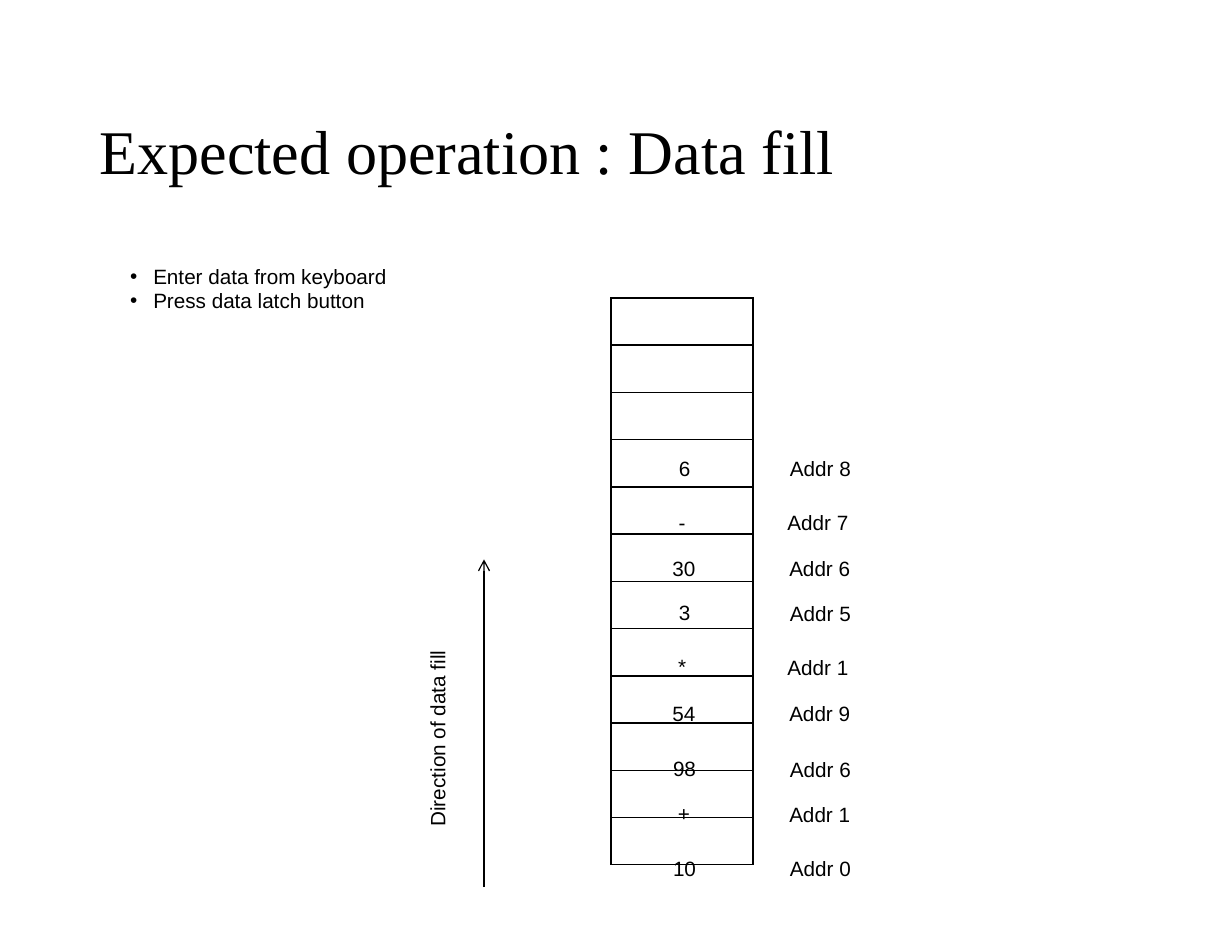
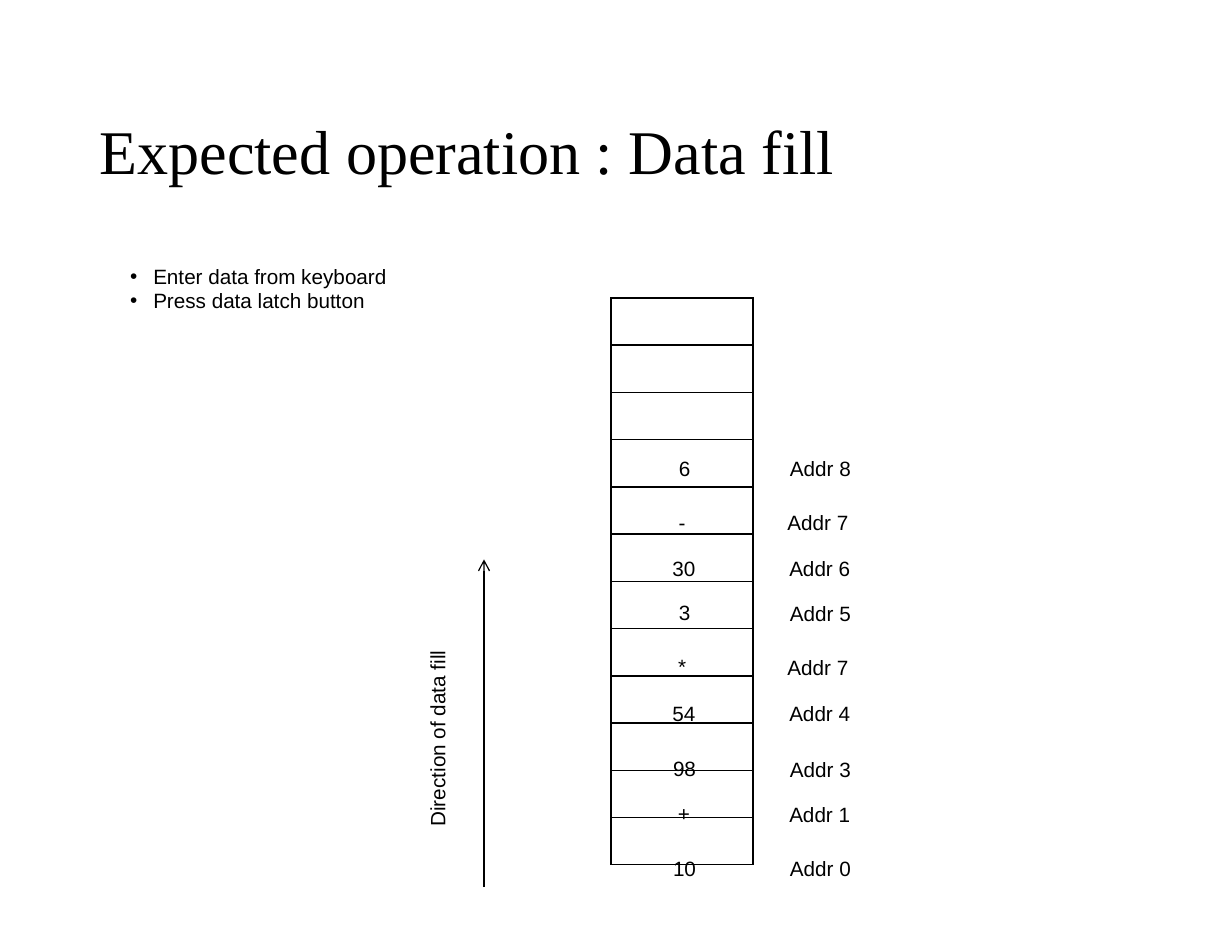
1 at (843, 669): 1 -> 7
9: 9 -> 4
6 at (845, 771): 6 -> 3
